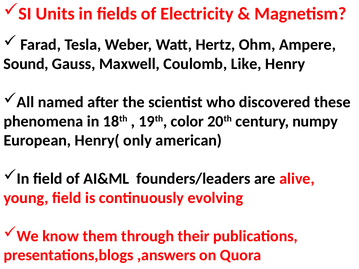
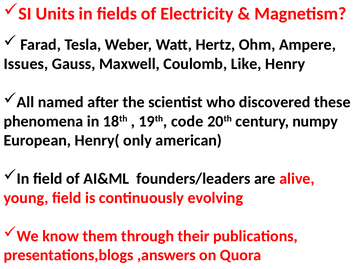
Sound: Sound -> Issues
color: color -> code
